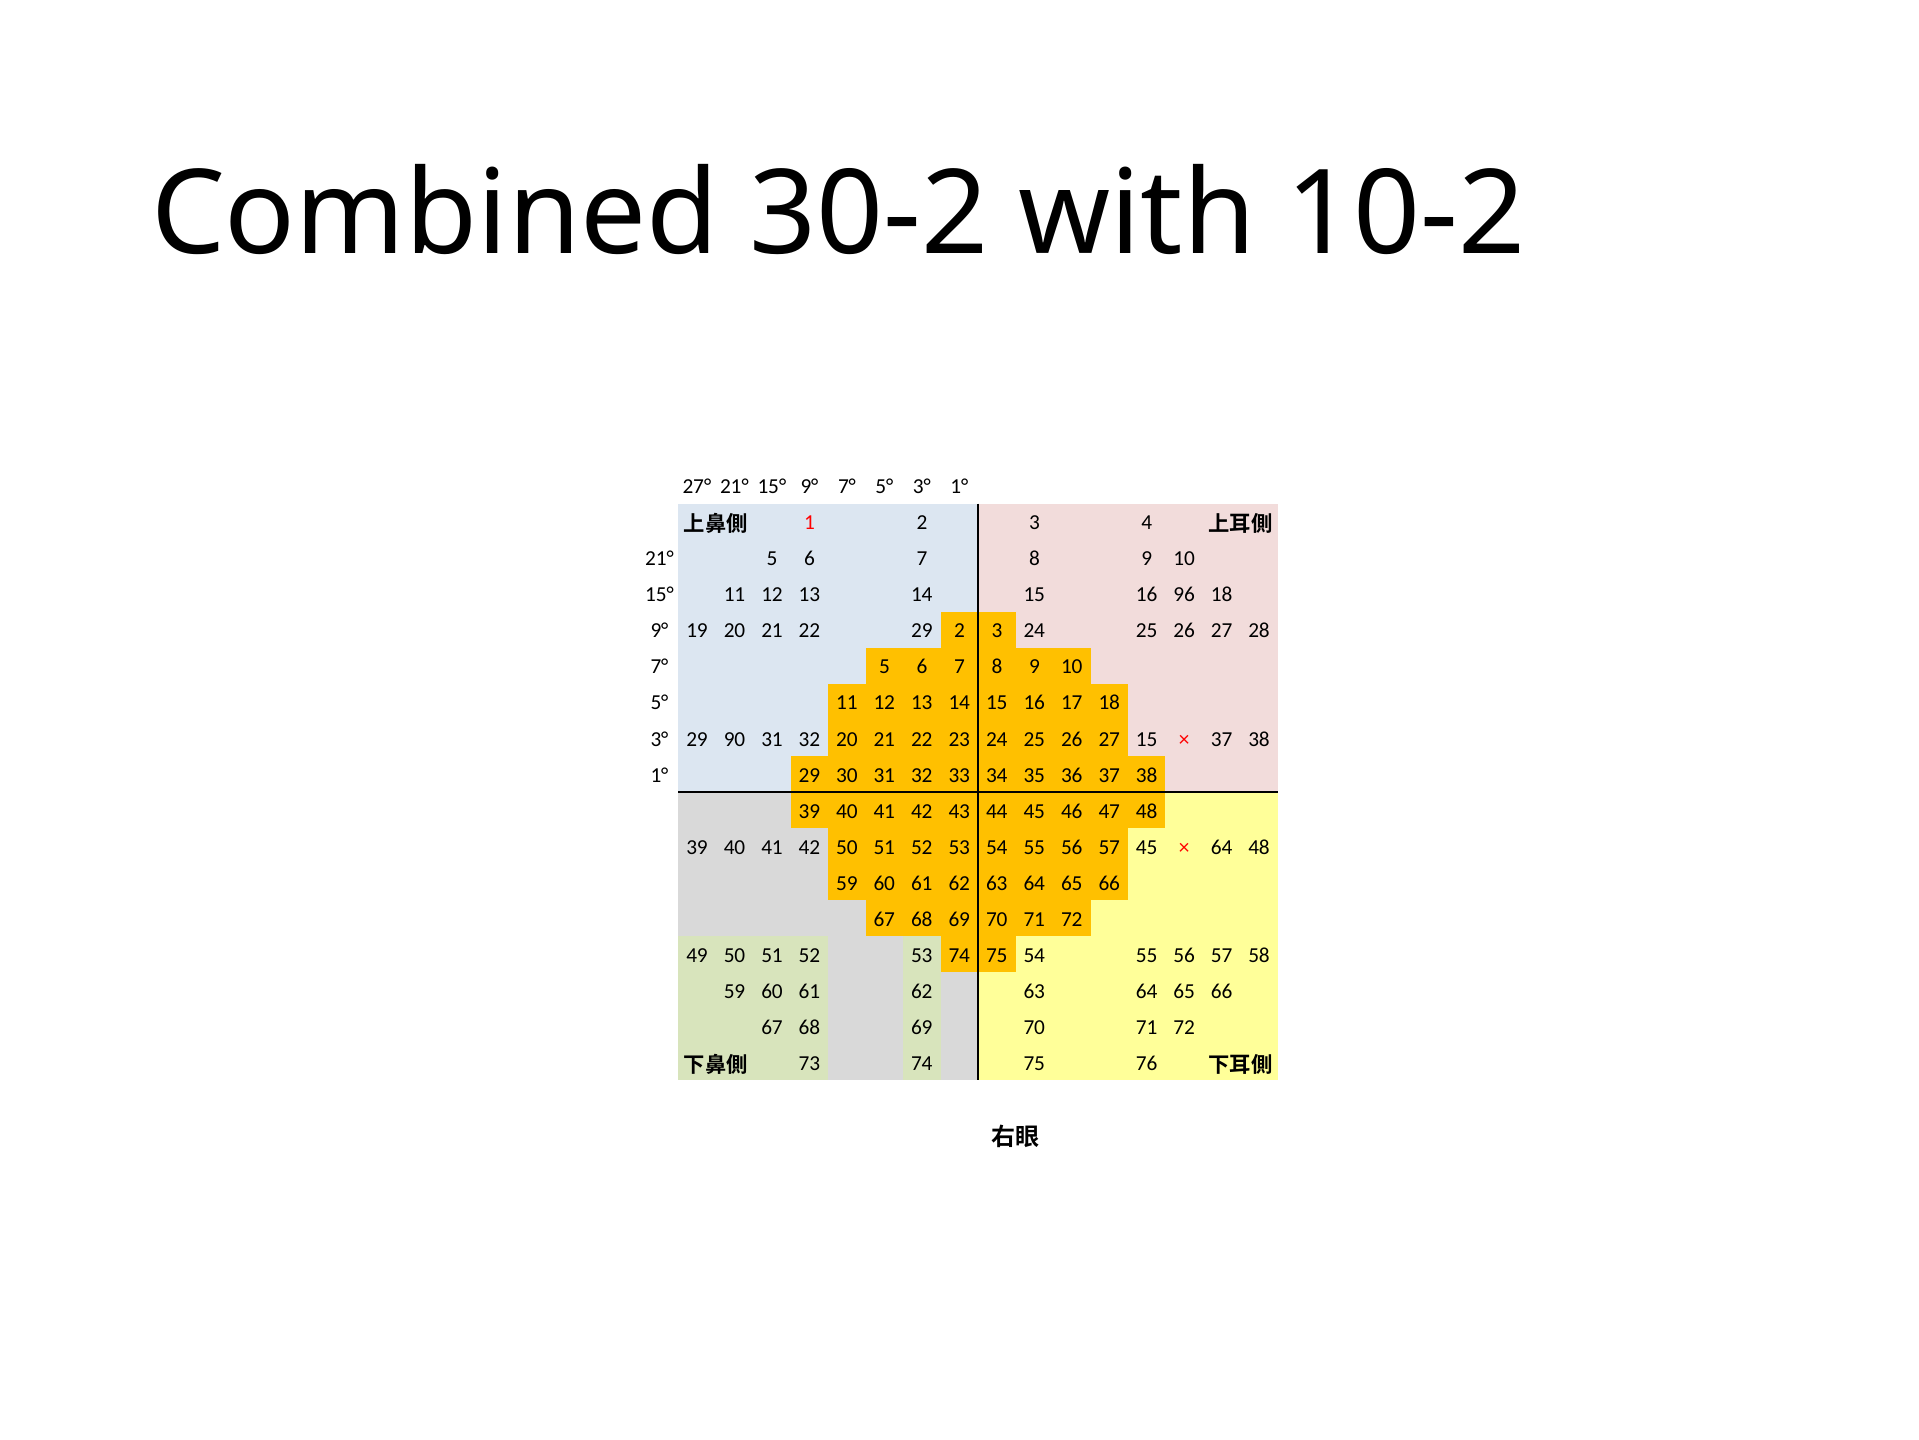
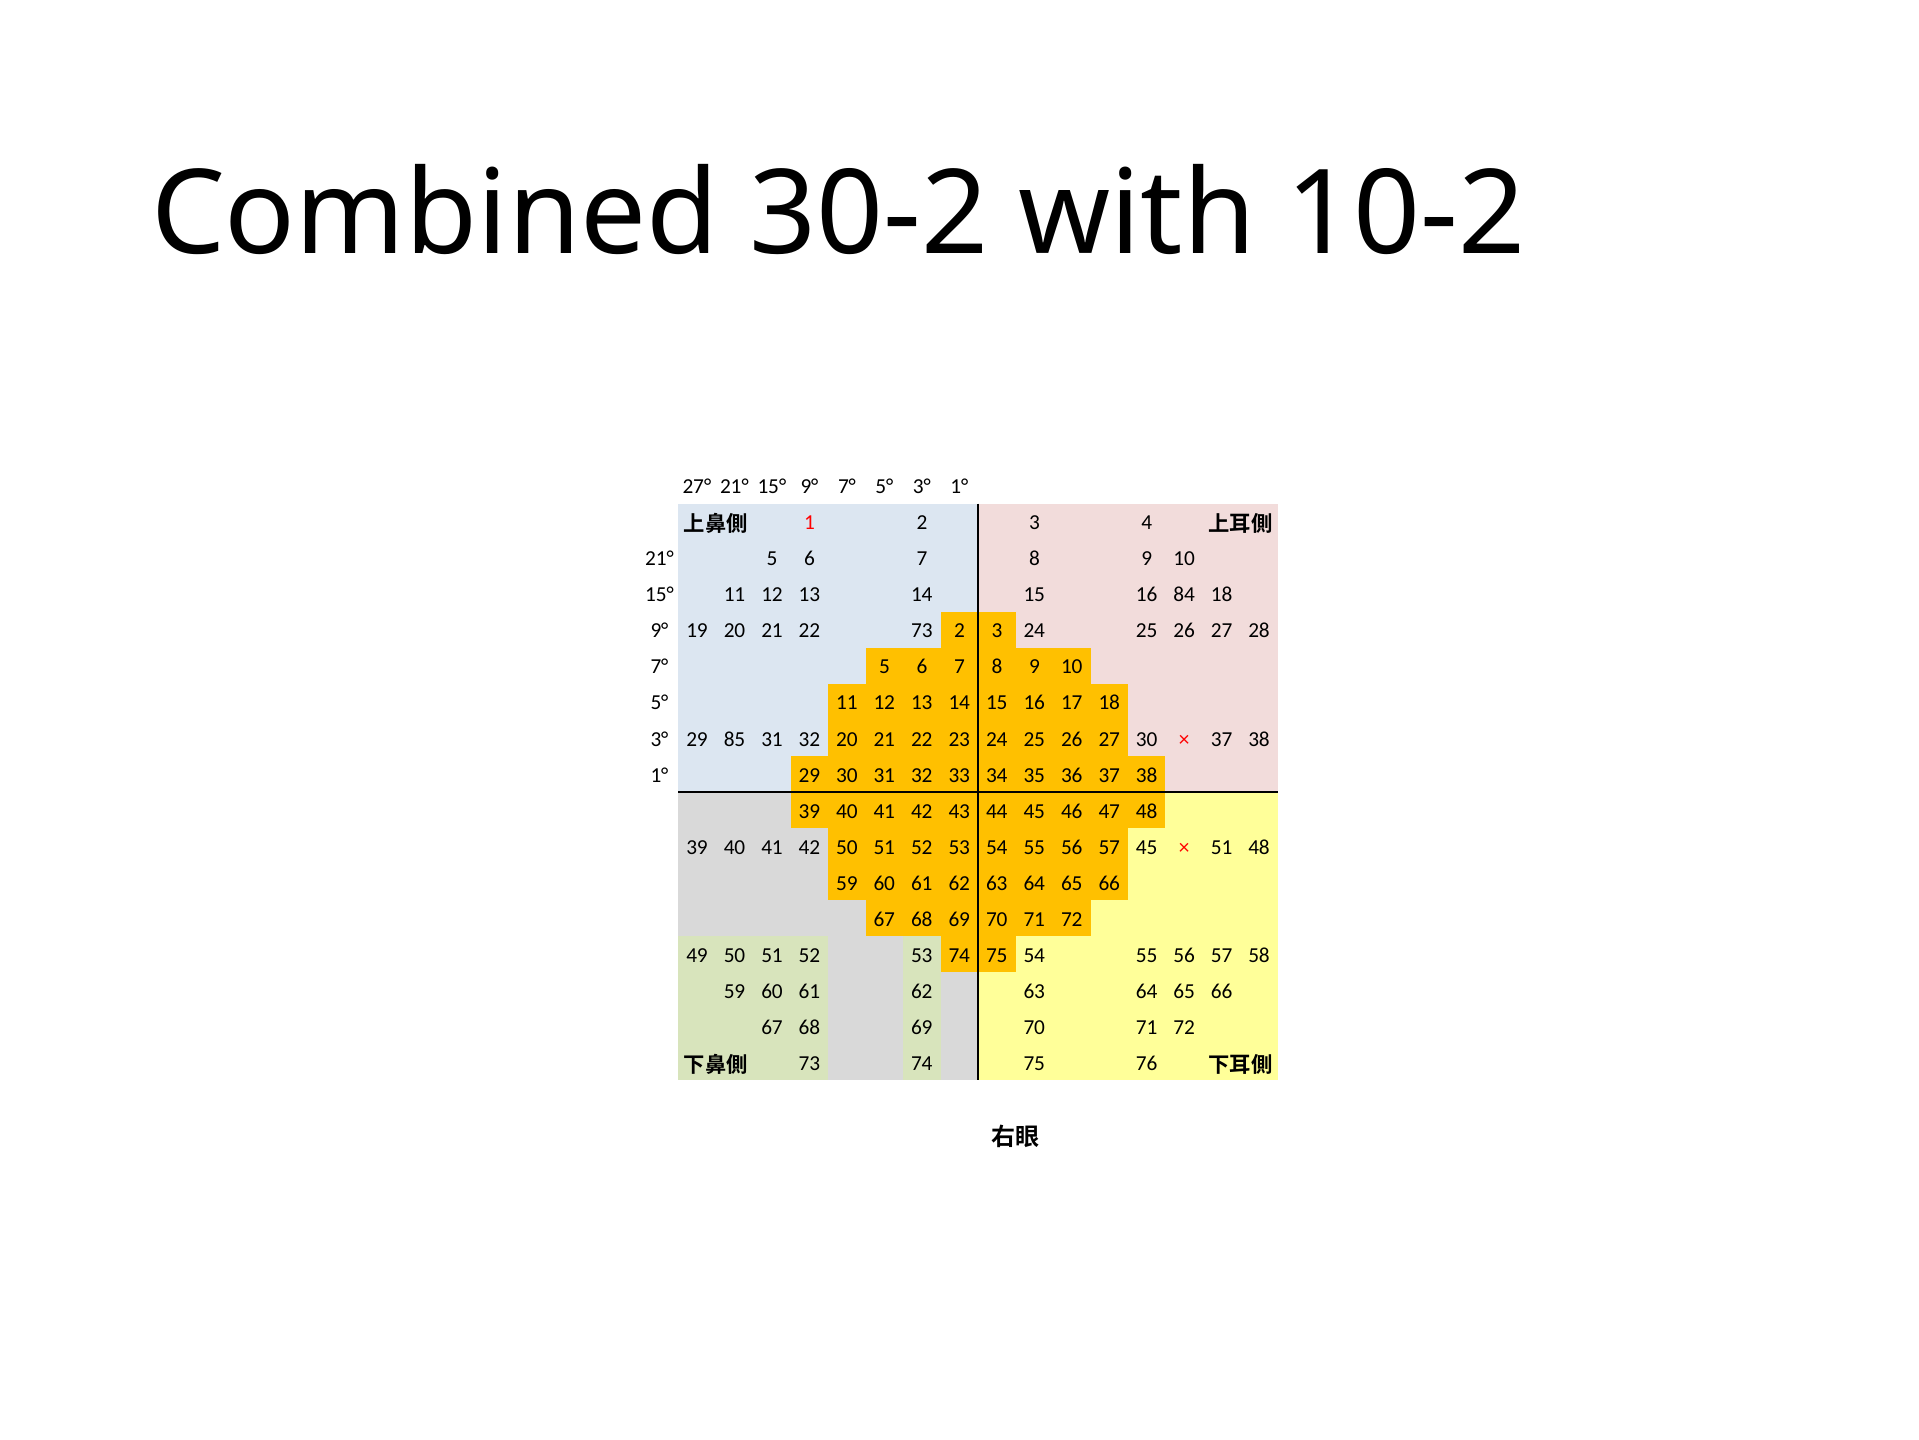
96: 96 -> 84
22 29: 29 -> 73
90: 90 -> 85
27 15: 15 -> 30
64 at (1222, 847): 64 -> 51
